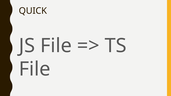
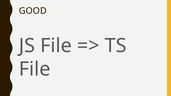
QUICK: QUICK -> GOOD
